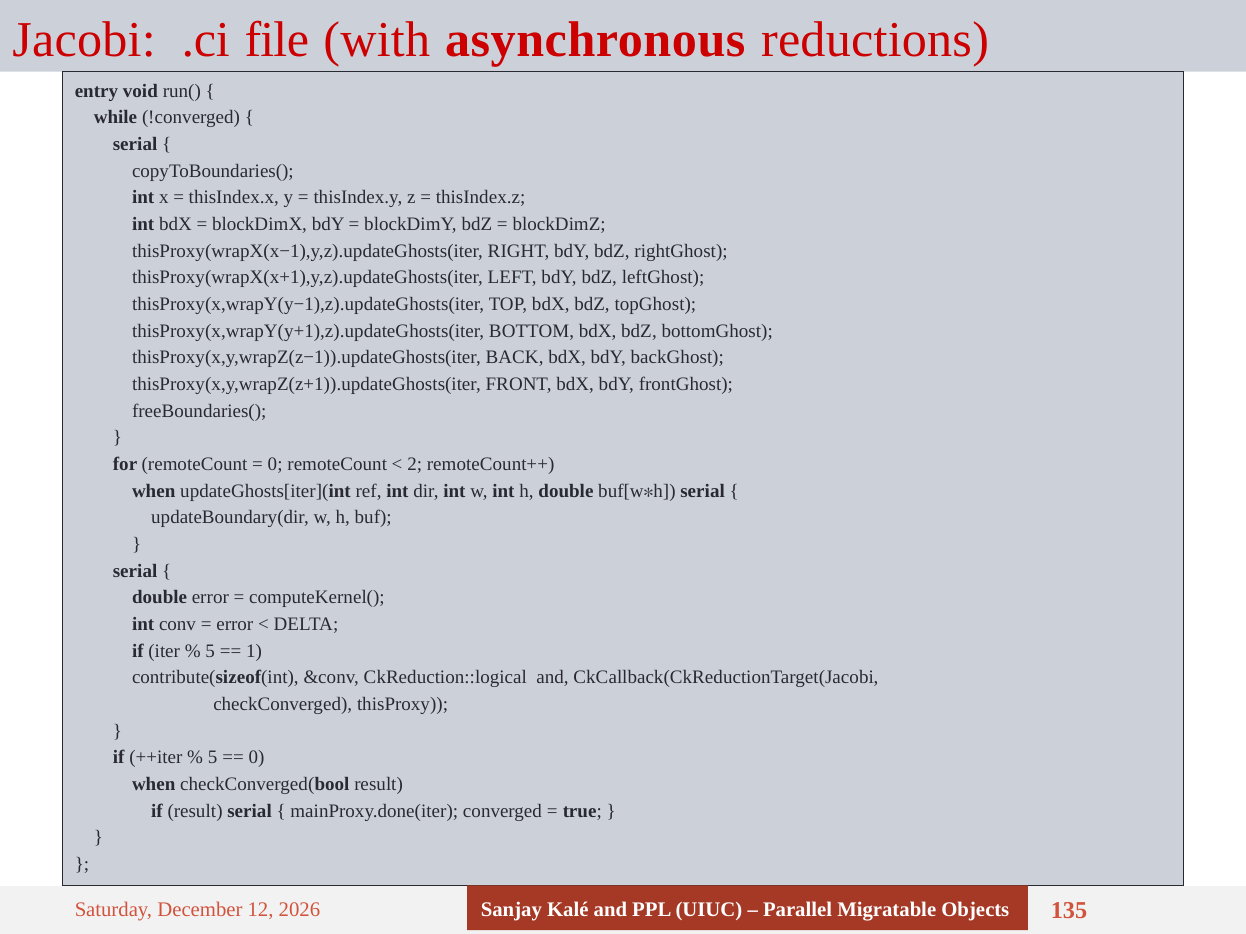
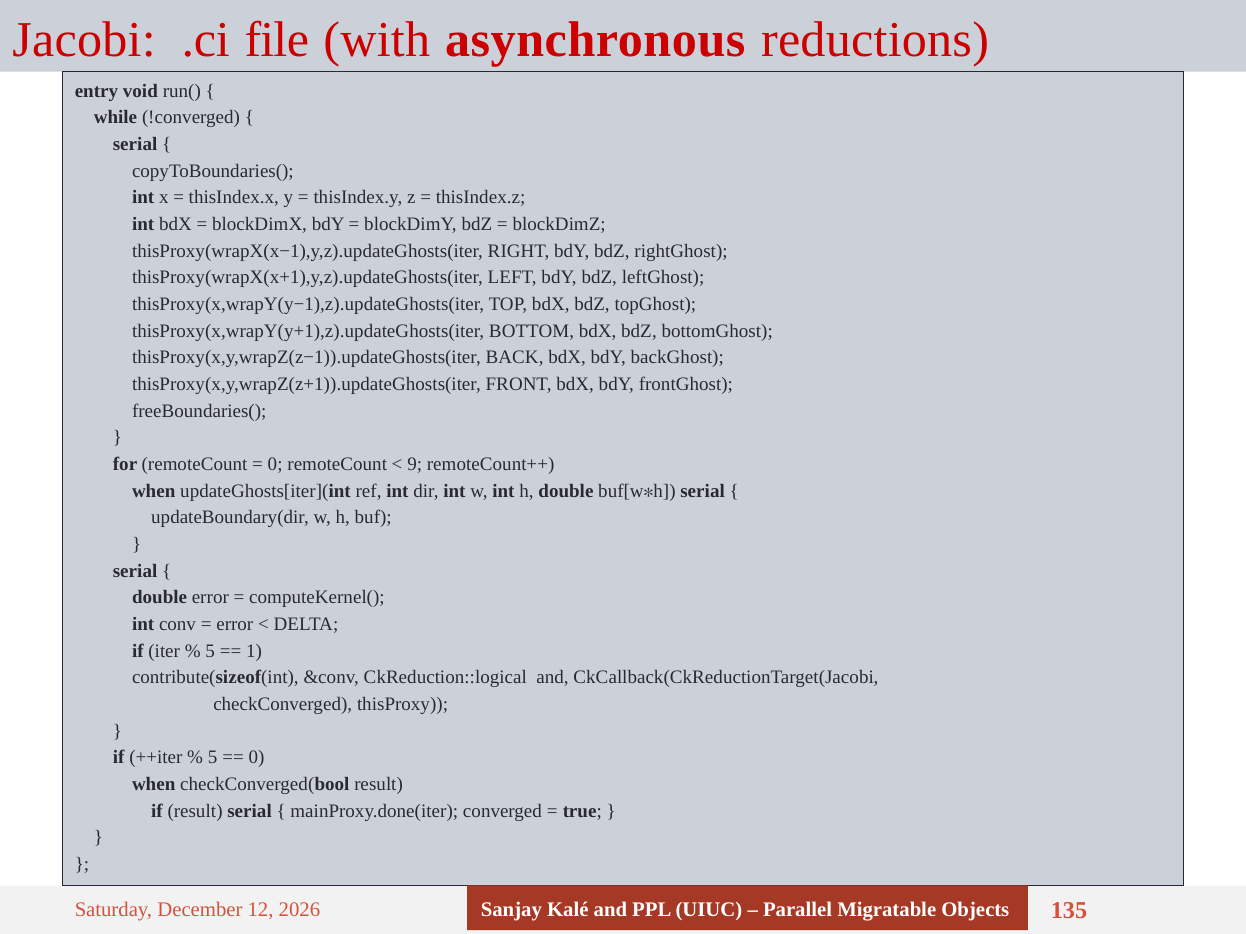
2: 2 -> 9
